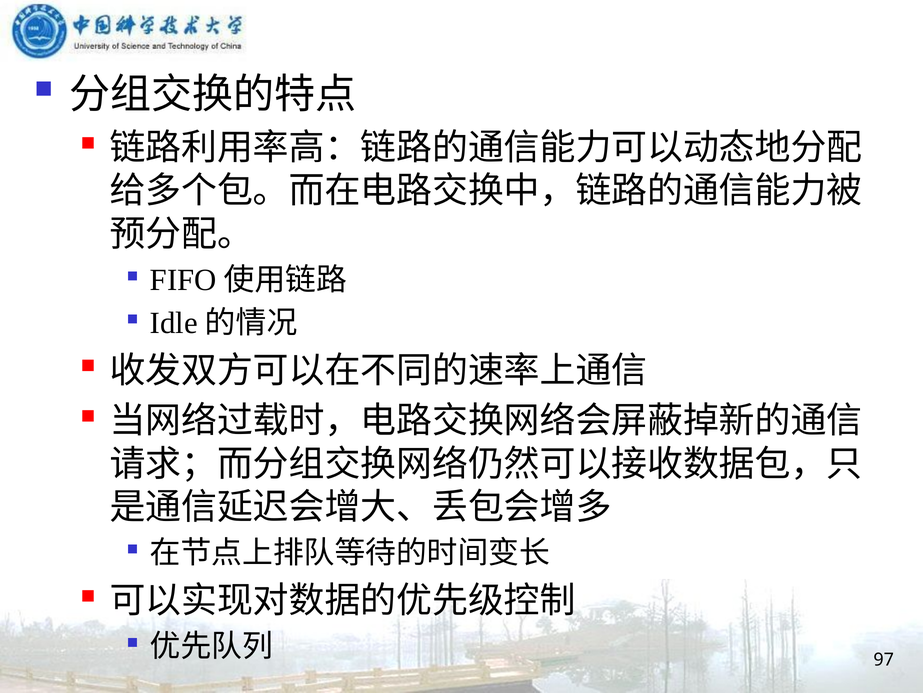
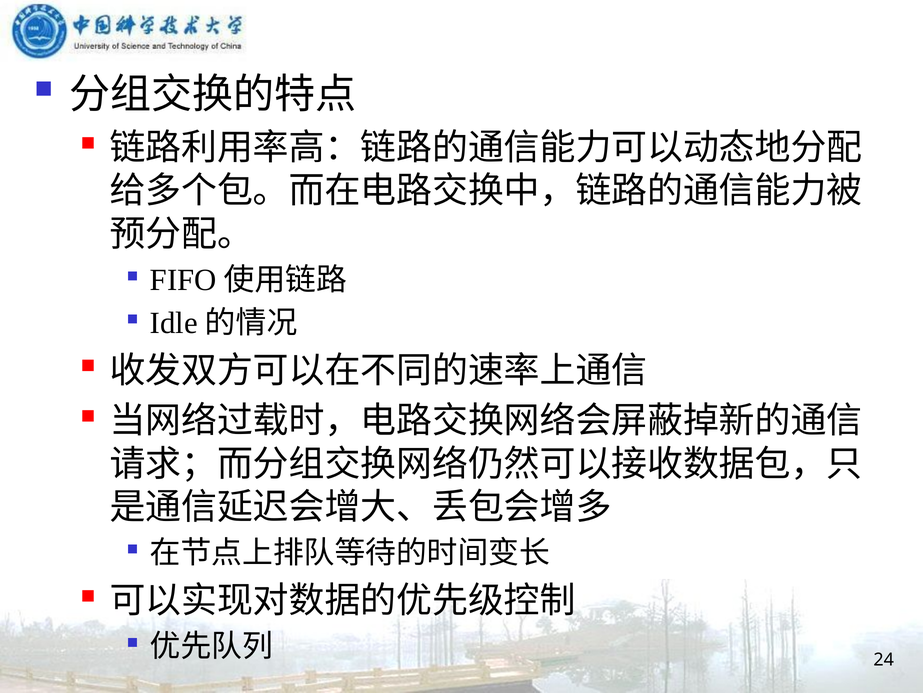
97: 97 -> 24
